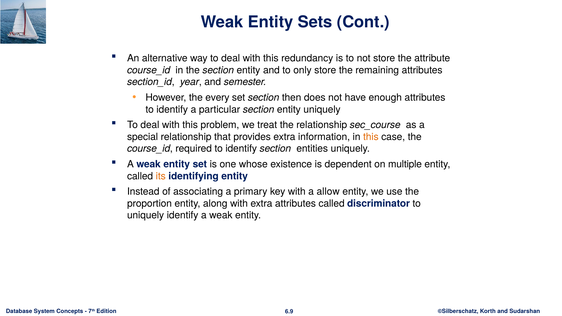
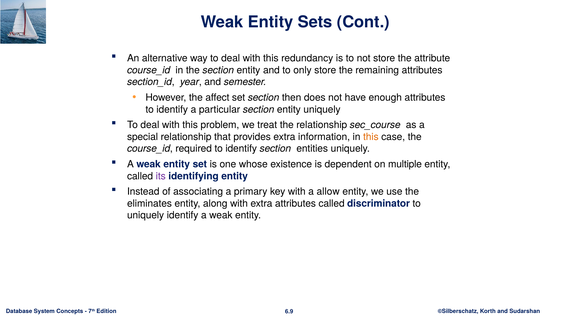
every: every -> affect
its colour: orange -> purple
proportion: proportion -> eliminates
